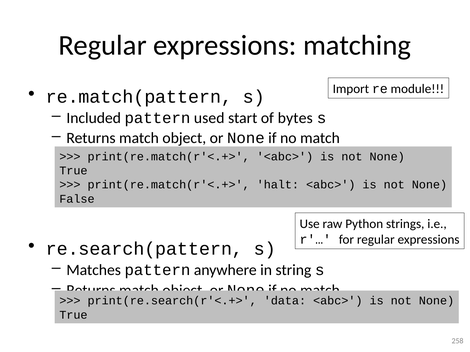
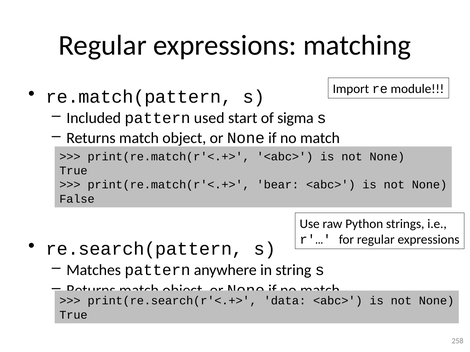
bytes: bytes -> sigma
halt: halt -> bear
